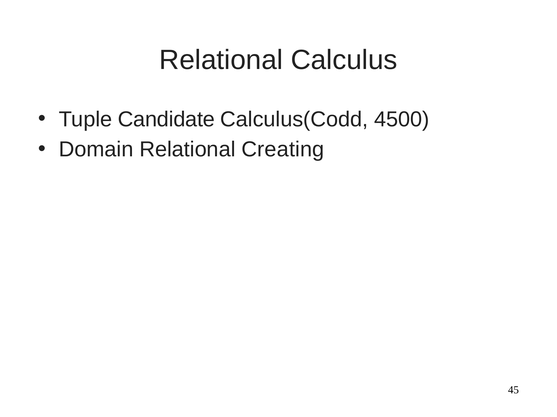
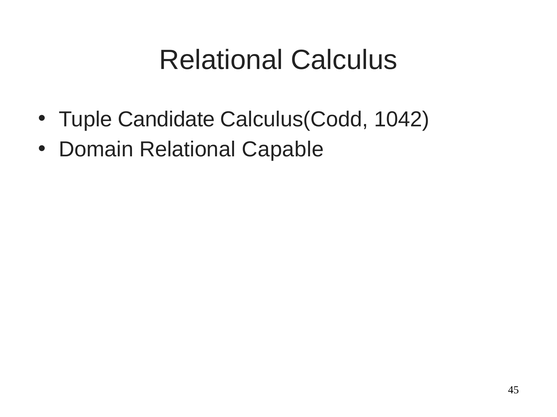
4500: 4500 -> 1042
Creating: Creating -> Capable
